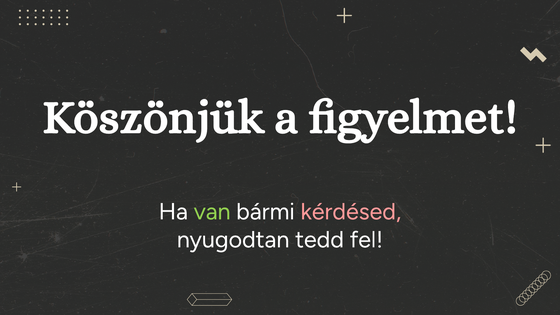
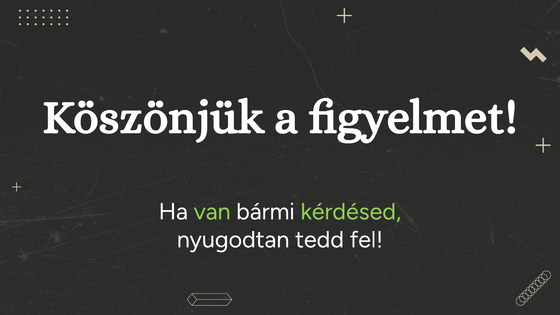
kérdésed colour: pink -> light green
